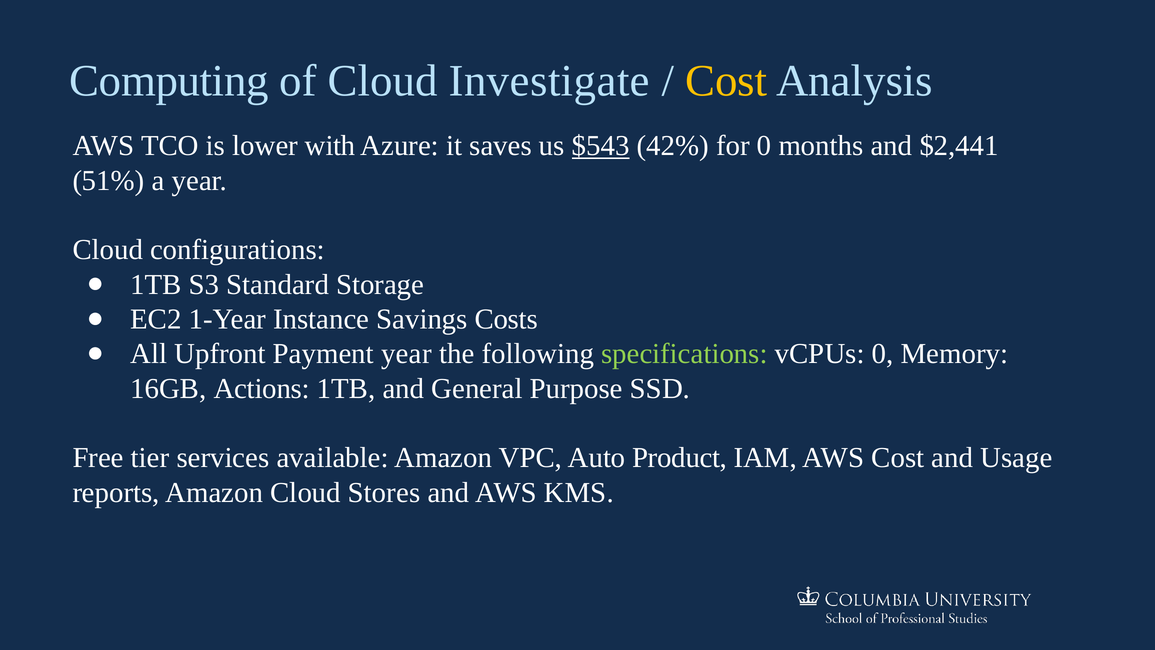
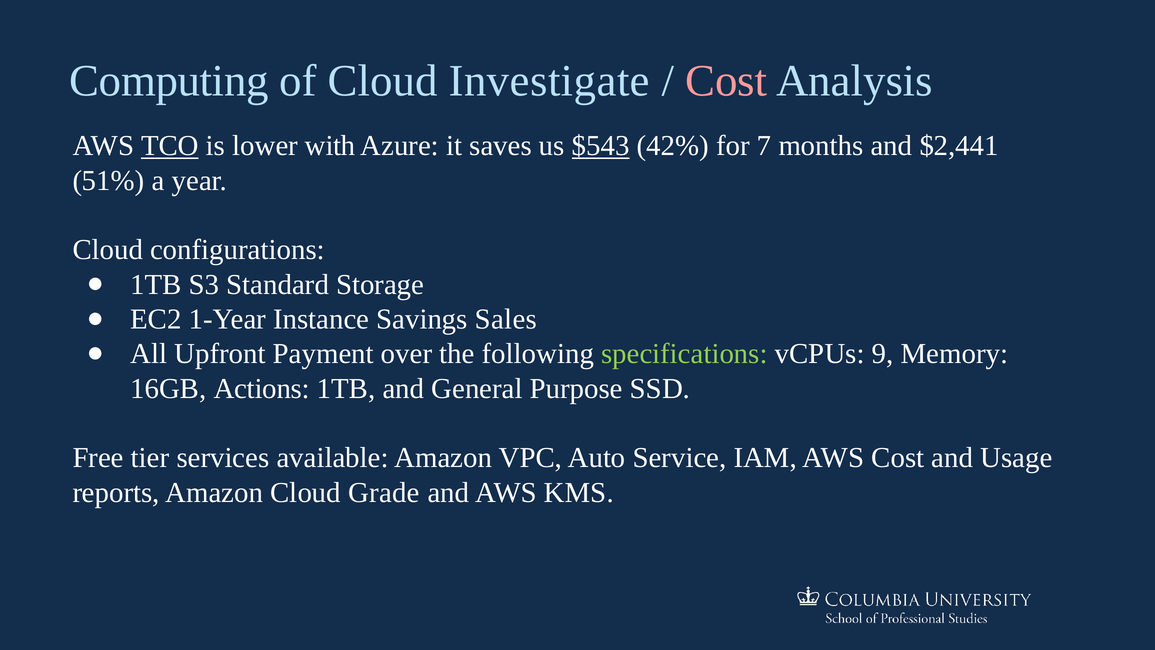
Cost at (726, 81) colour: yellow -> pink
TCO underline: none -> present
for 0: 0 -> 7
Costs: Costs -> Sales
Payment year: year -> over
vCPUs 0: 0 -> 9
Product: Product -> Service
Stores: Stores -> Grade
